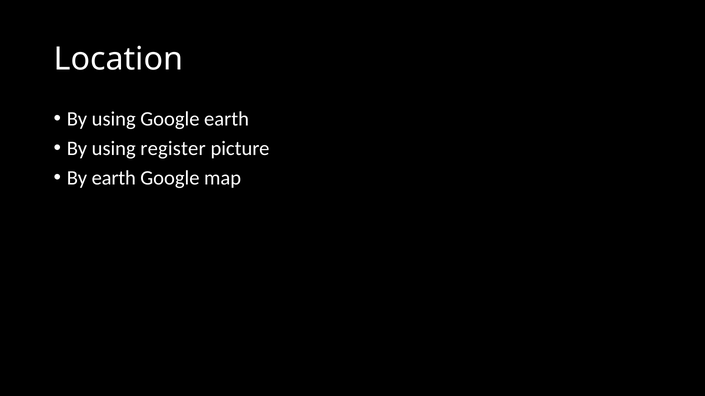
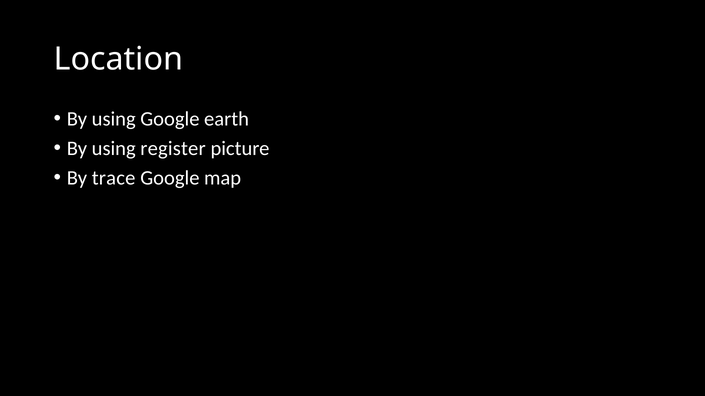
By earth: earth -> trace
